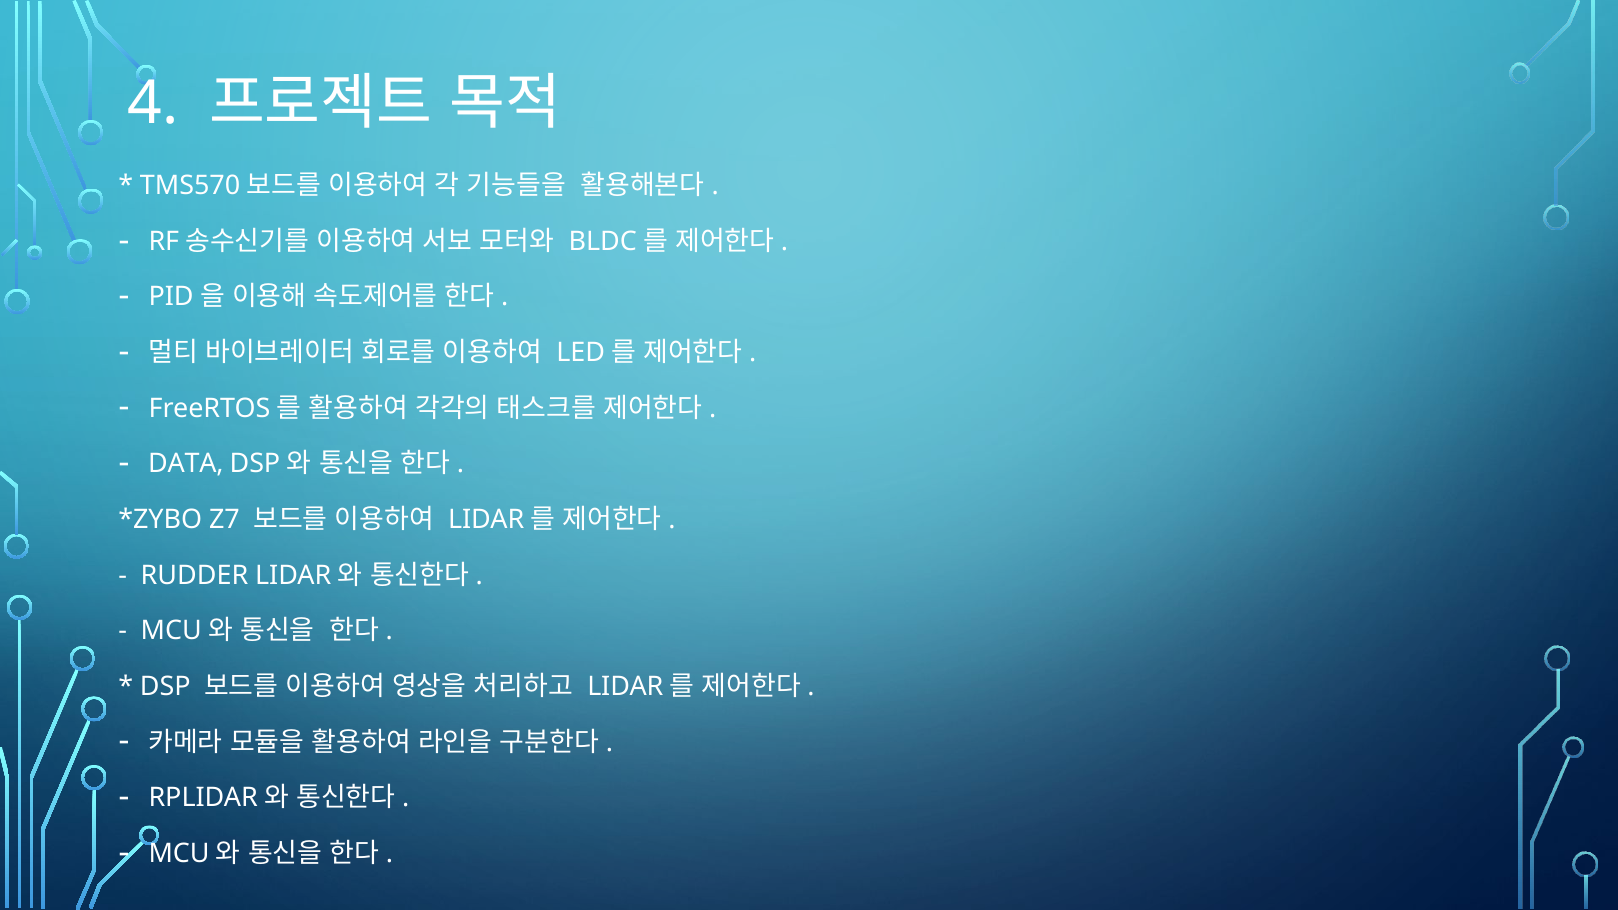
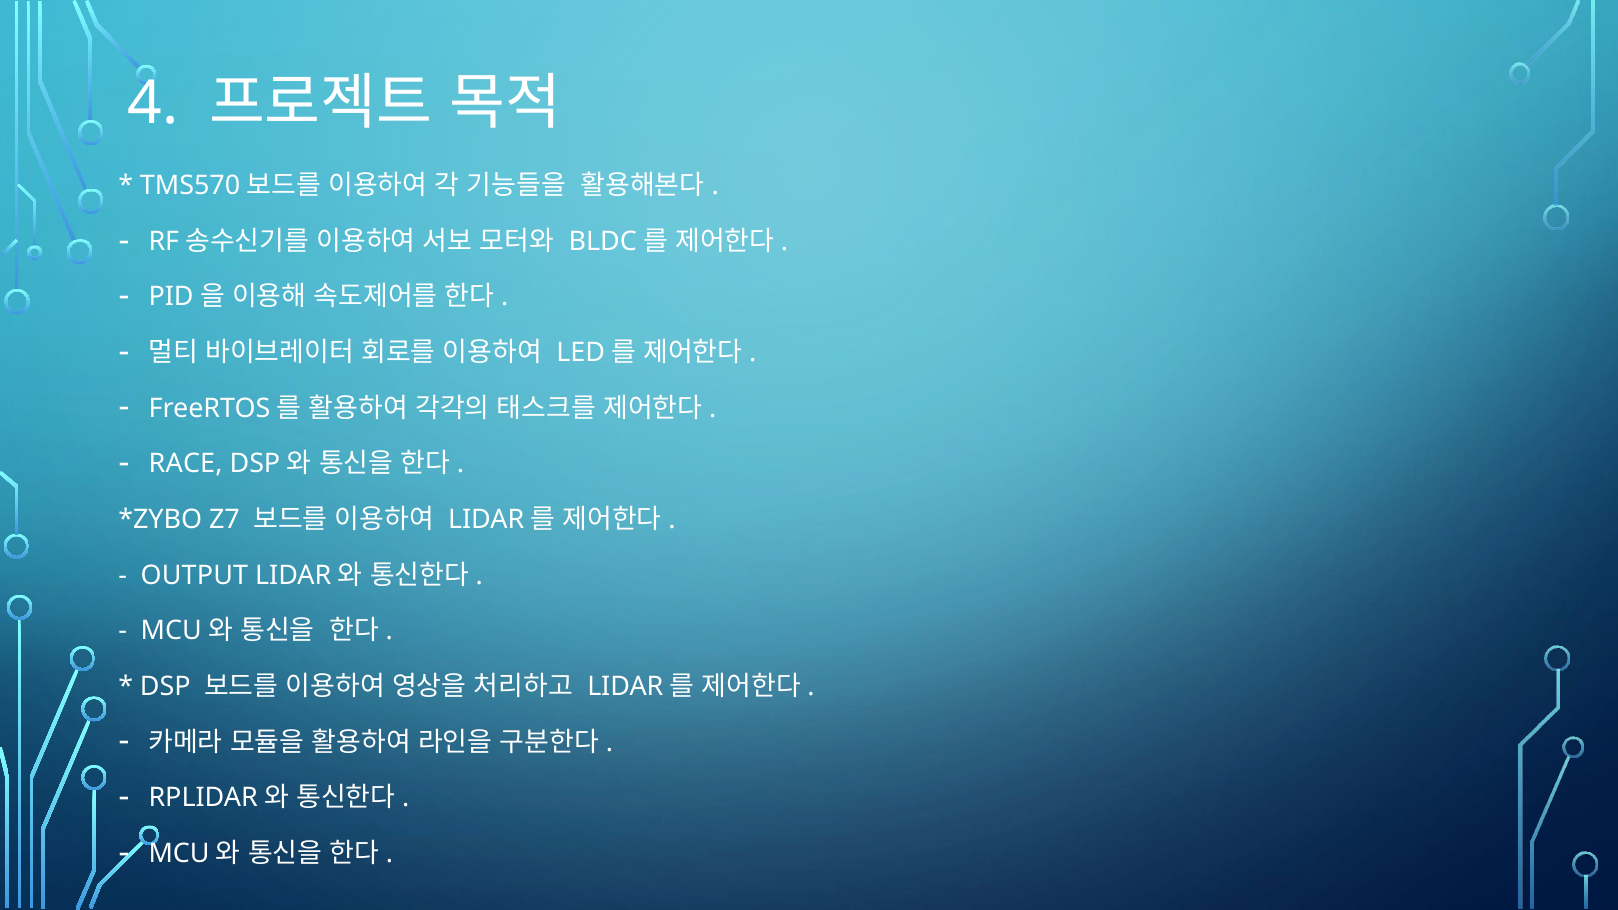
DATA: DATA -> RACE
RUDDER: RUDDER -> OUTPUT
